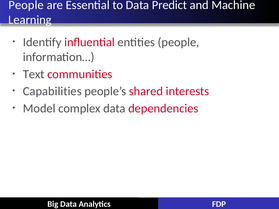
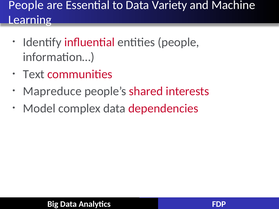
Predict: Predict -> Variety
Capabilities: Capabilities -> Mapreduce
